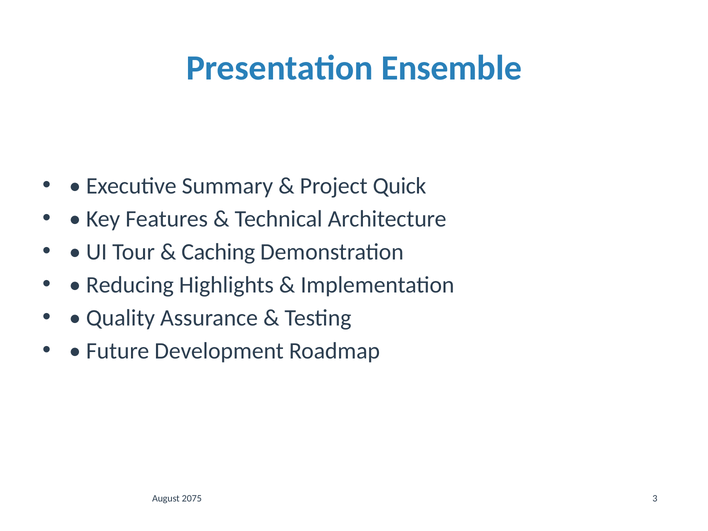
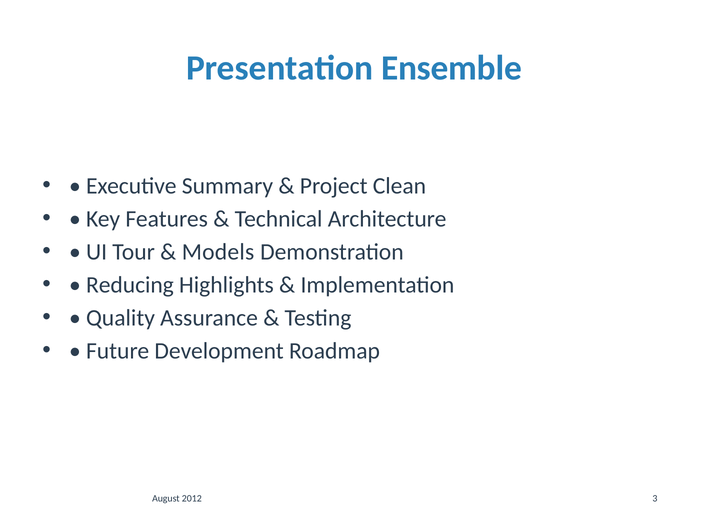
Quick: Quick -> Clean
Caching: Caching -> Models
2075: 2075 -> 2012
